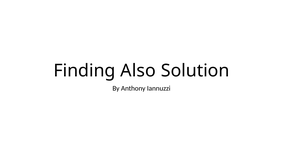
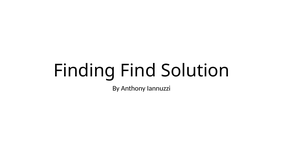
Also: Also -> Find
